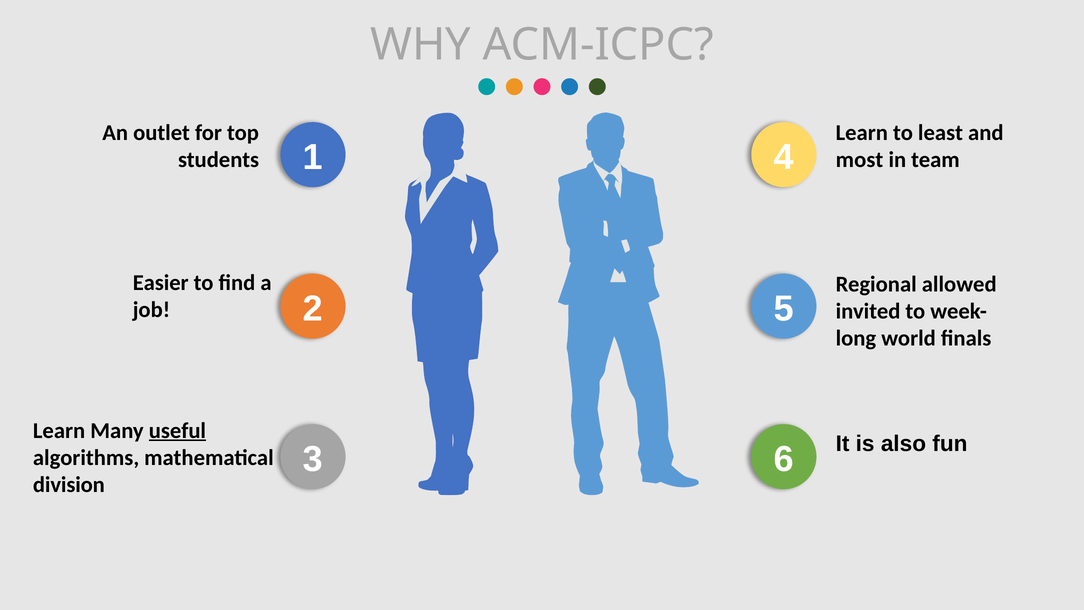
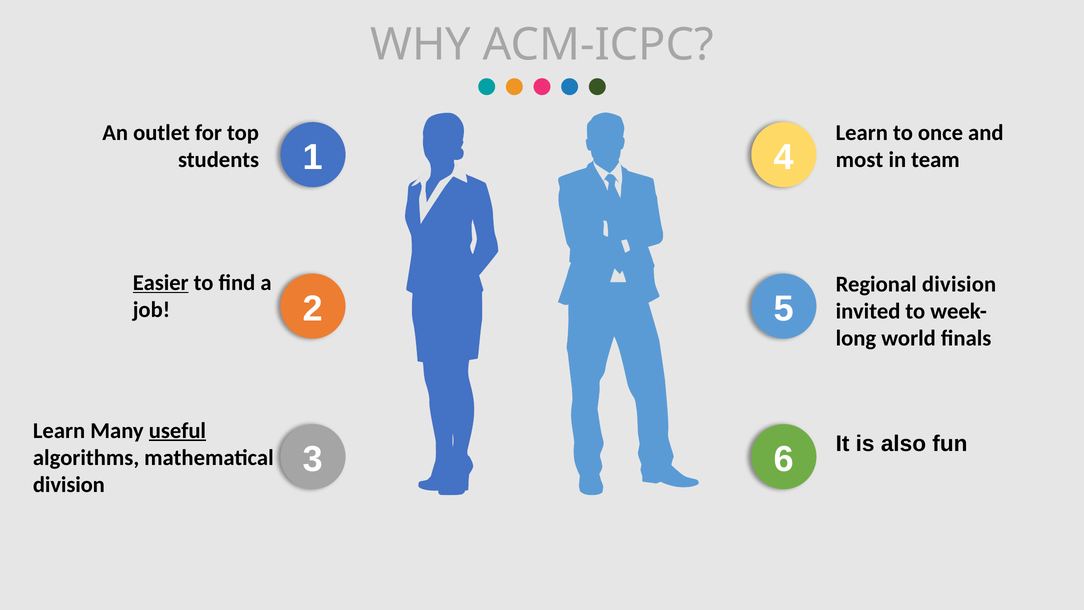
least: least -> once
Easier underline: none -> present
Regional allowed: allowed -> division
